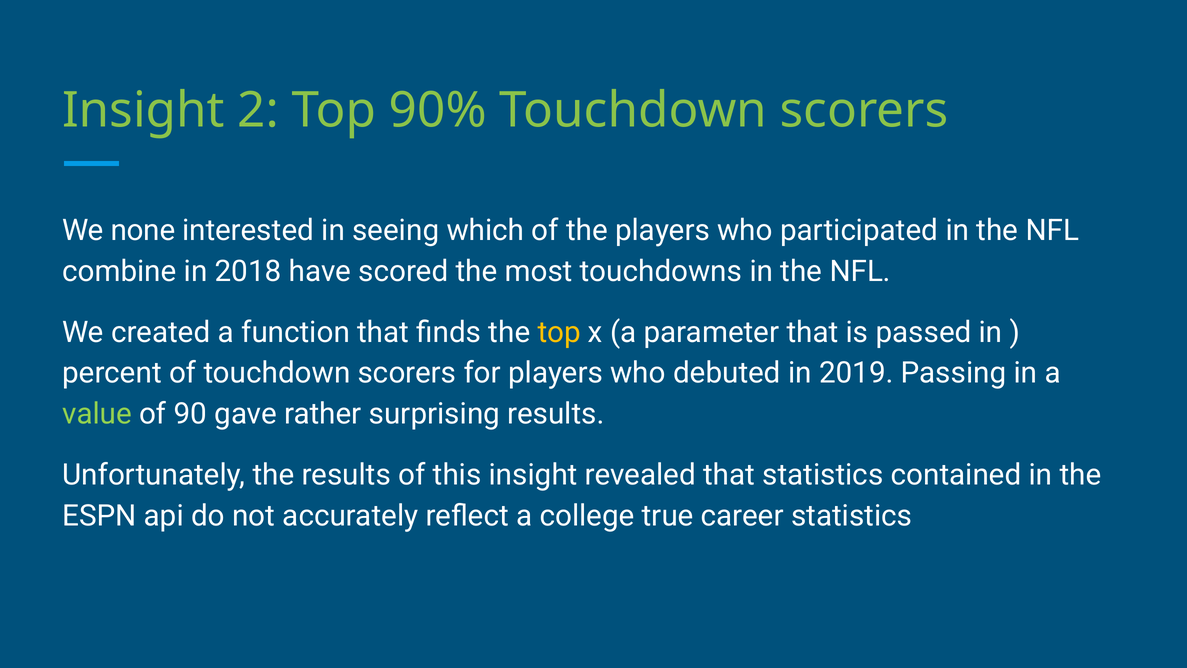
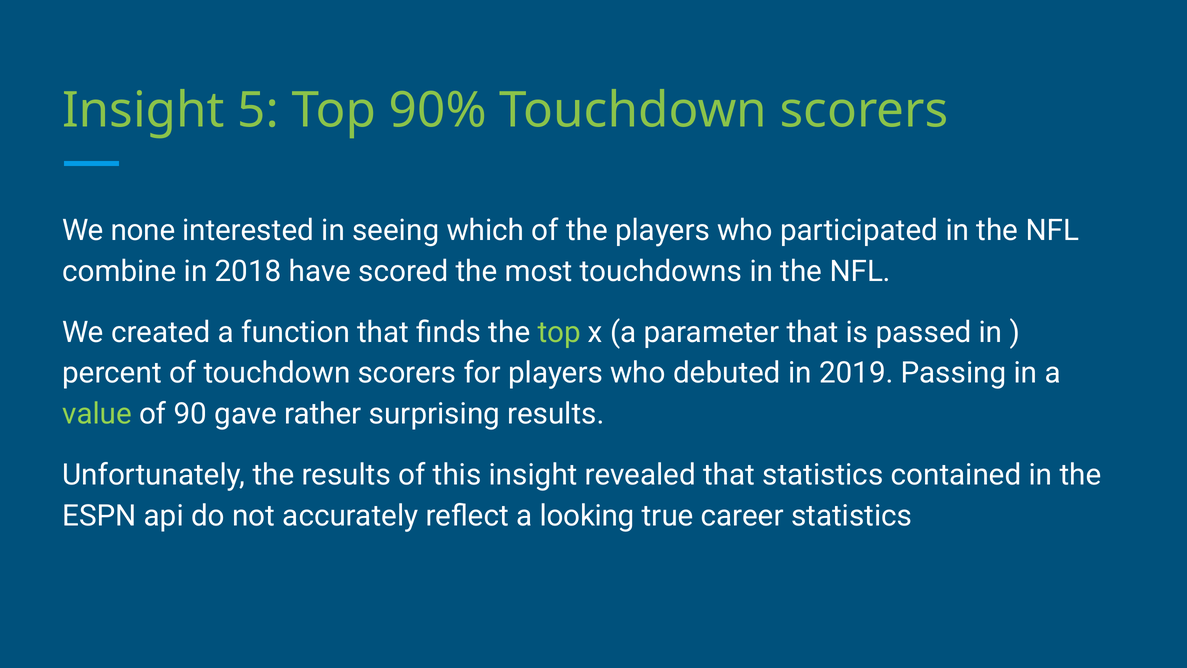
2: 2 -> 5
top at (559, 332) colour: yellow -> light green
college: college -> looking
